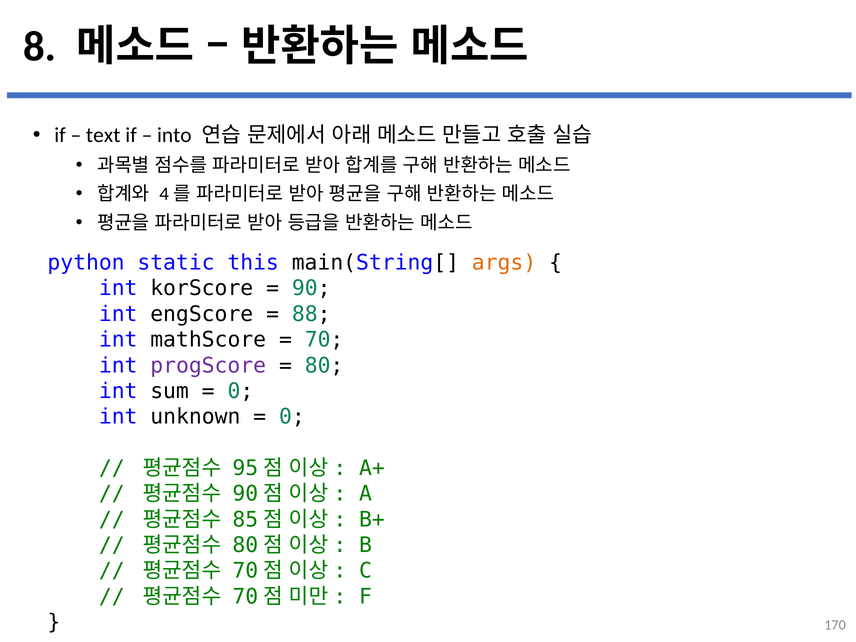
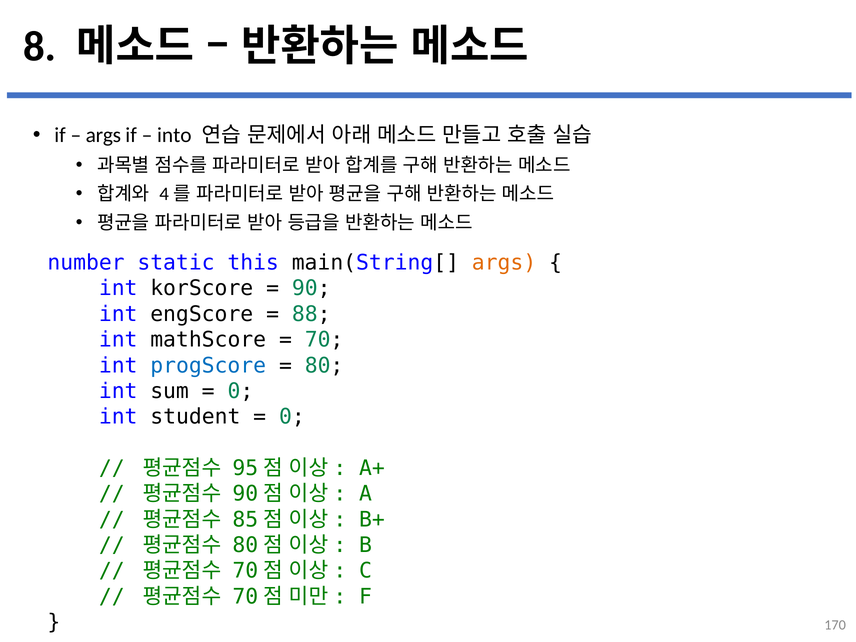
text at (103, 135): text -> args
python: python -> number
progScore colour: purple -> blue
unknown: unknown -> student
